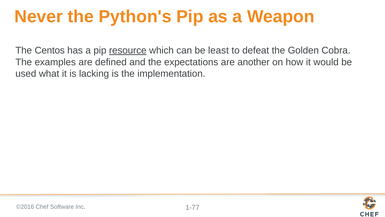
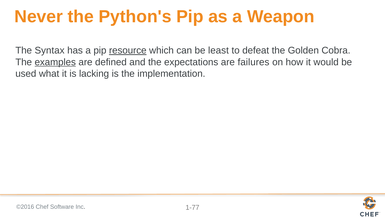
Centos: Centos -> Syntax
examples underline: none -> present
another: another -> failures
